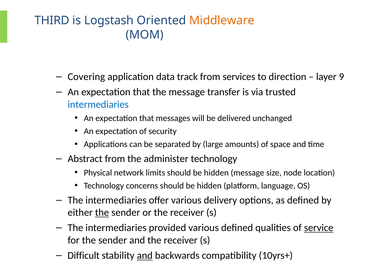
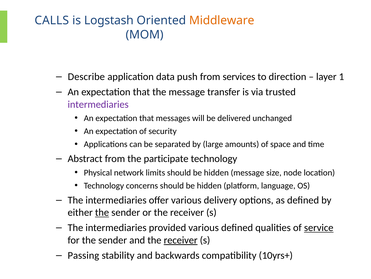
THIRD: THIRD -> CALLS
Covering: Covering -> Describe
track: track -> push
9: 9 -> 1
intermediaries at (98, 104) colour: blue -> purple
administer: administer -> participate
receiver at (181, 240) underline: none -> present
Difficult: Difficult -> Passing
and at (145, 255) underline: present -> none
